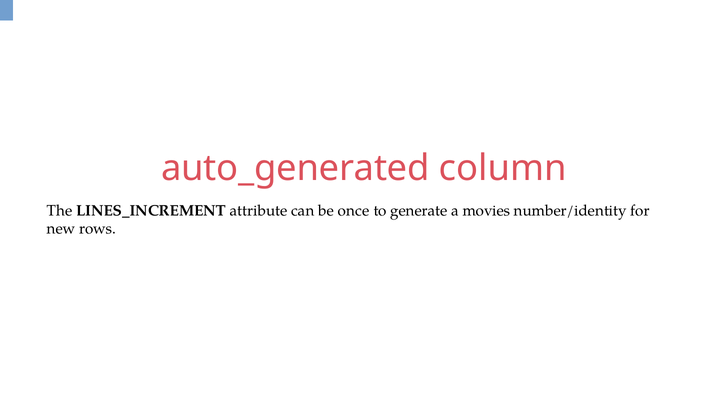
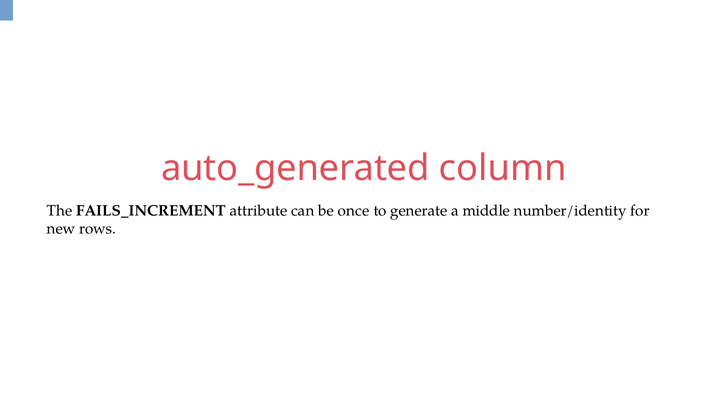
LINES_INCREMENT: LINES_INCREMENT -> FAILS_INCREMENT
movies: movies -> middle
